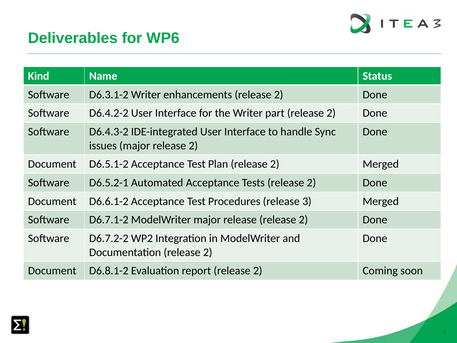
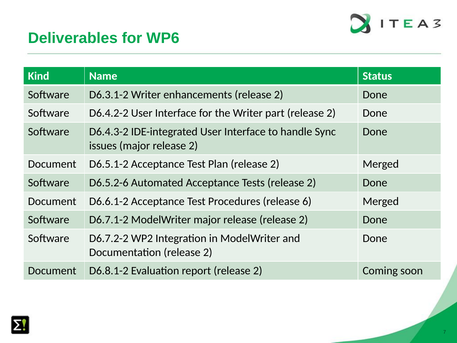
D6.5.2-1: D6.5.2-1 -> D6.5.2-6
3: 3 -> 6
